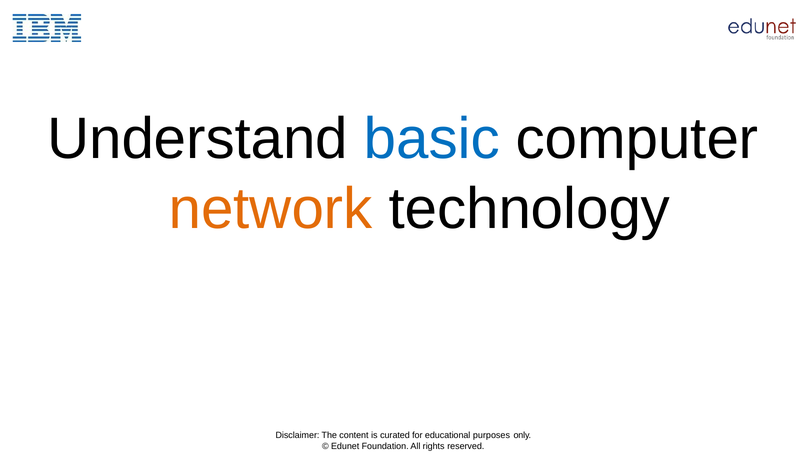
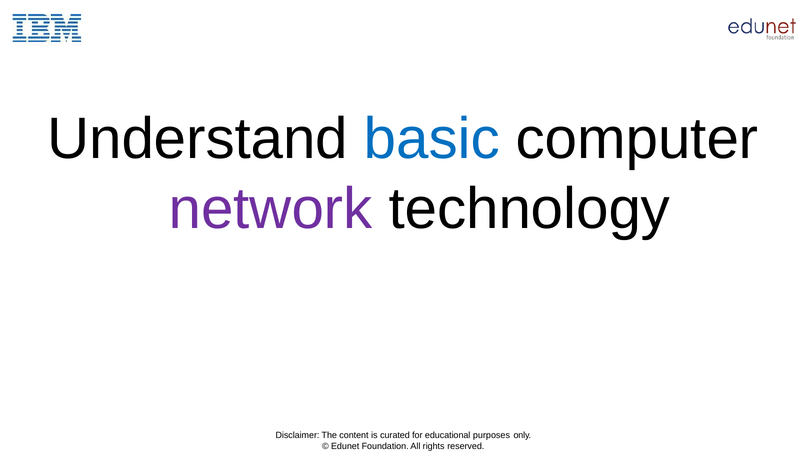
network colour: orange -> purple
